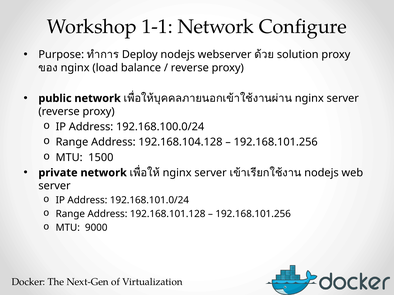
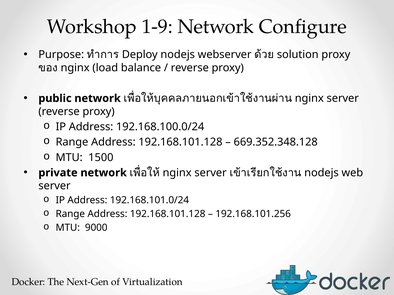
1-1: 1-1 -> 1-9
192.168.104.128 at (180, 142): 192.168.104.128 -> 192.168.101.128
192.168.101.256 at (276, 142): 192.168.101.256 -> 669.352.348.128
